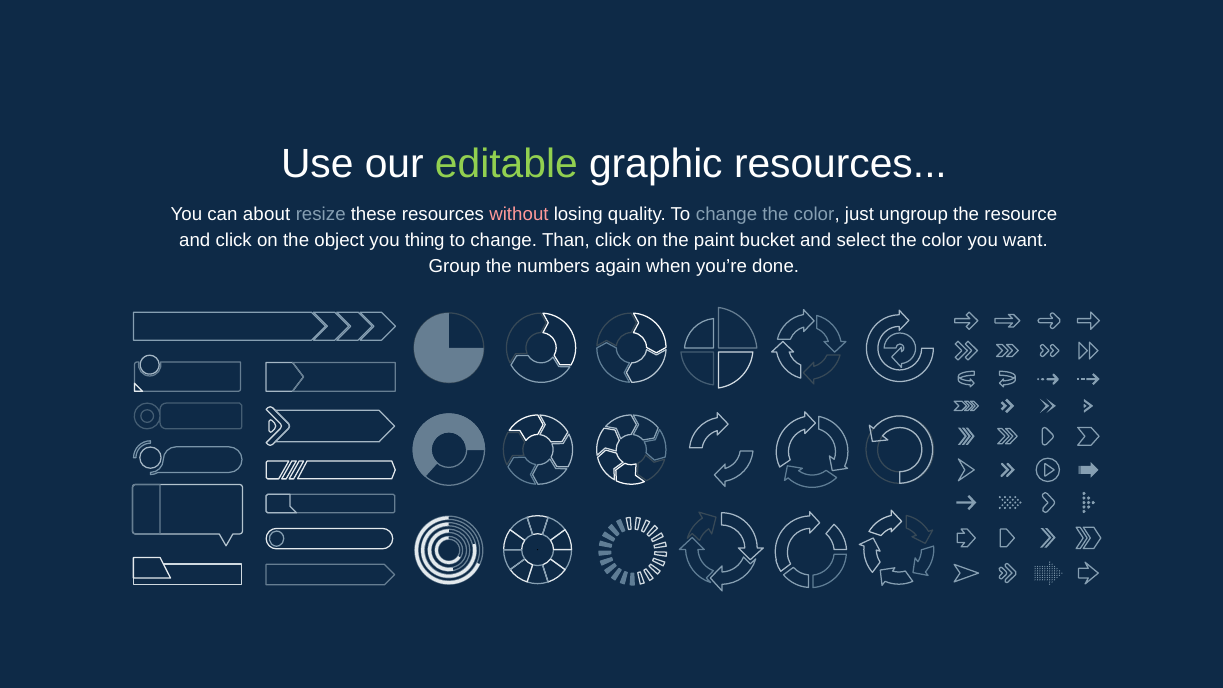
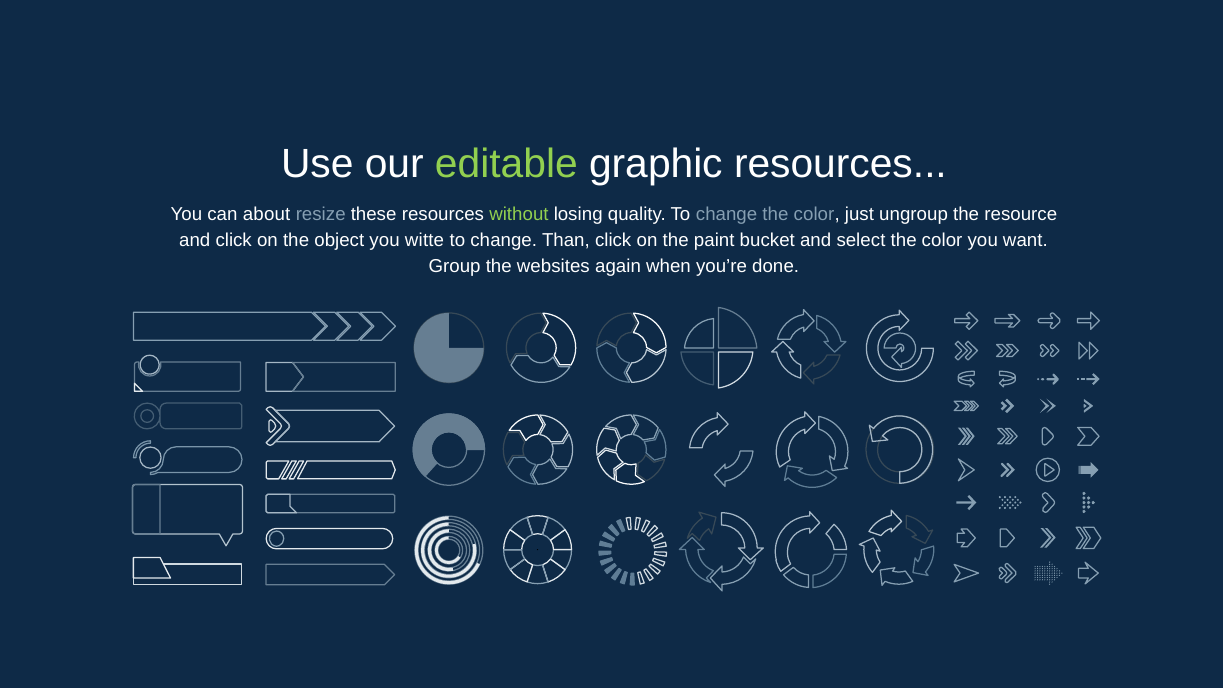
without colour: pink -> light green
thing: thing -> witte
numbers: numbers -> websites
